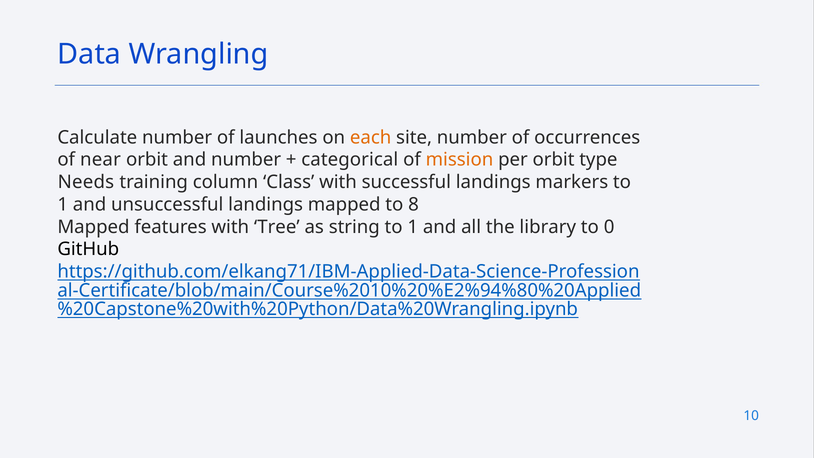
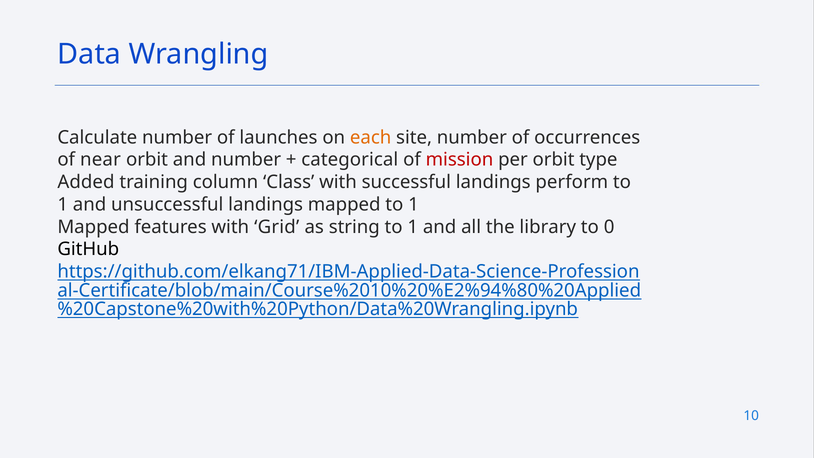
mission colour: orange -> red
Needs: Needs -> Added
markers: markers -> perform
mapped to 8: 8 -> 1
Tree: Tree -> Grid
